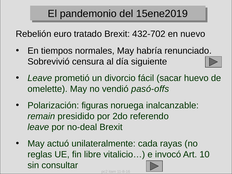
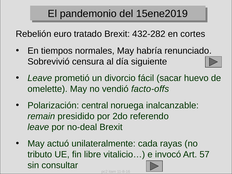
432-702: 432-702 -> 432-282
nuevo: nuevo -> cortes
pasó-offs: pasó-offs -> facto-offs
figuras: figuras -> central
reglas: reglas -> tributo
10: 10 -> 57
